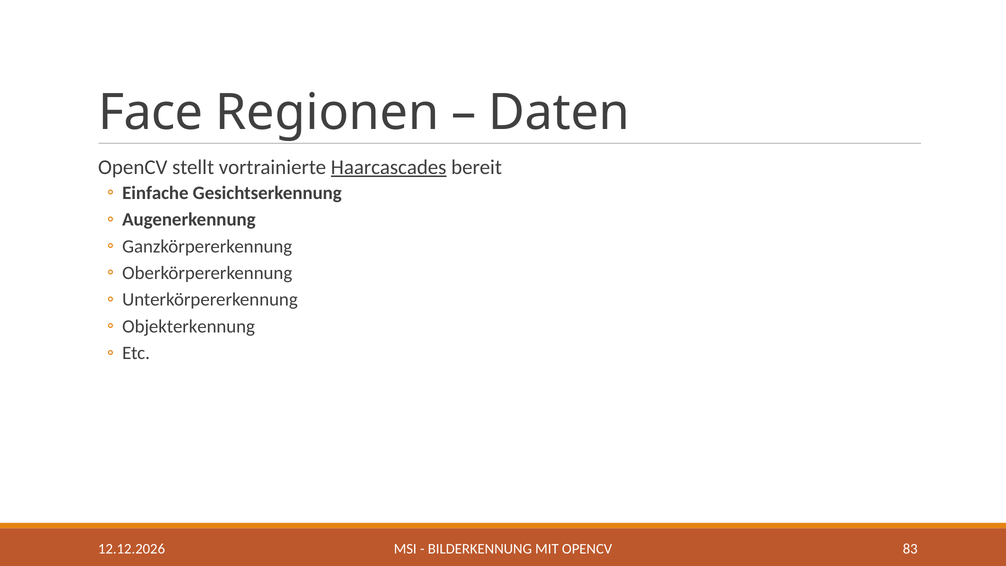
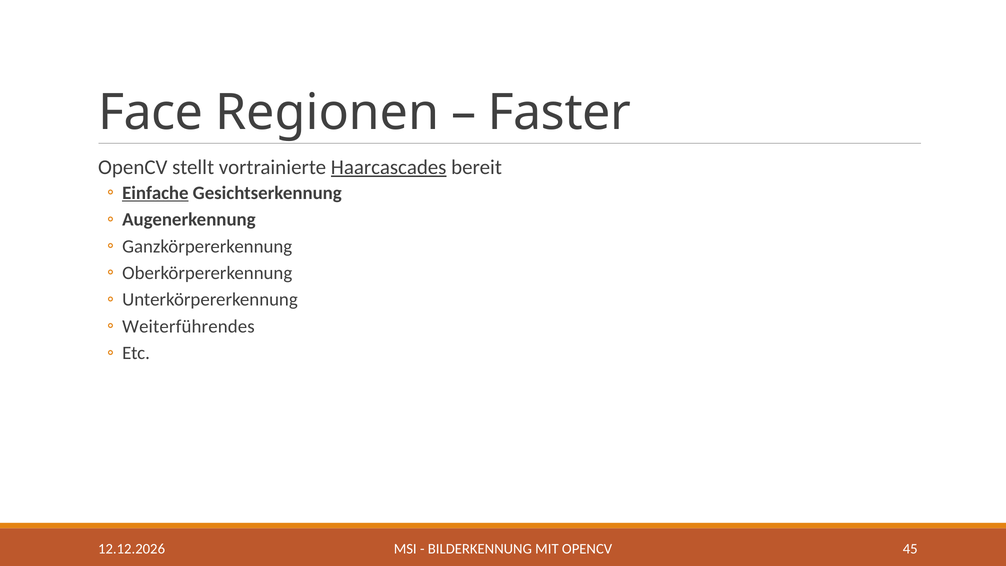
Daten: Daten -> Faster
Einfache underline: none -> present
Objekterkennung: Objekterkennung -> Weiterführendes
83: 83 -> 45
